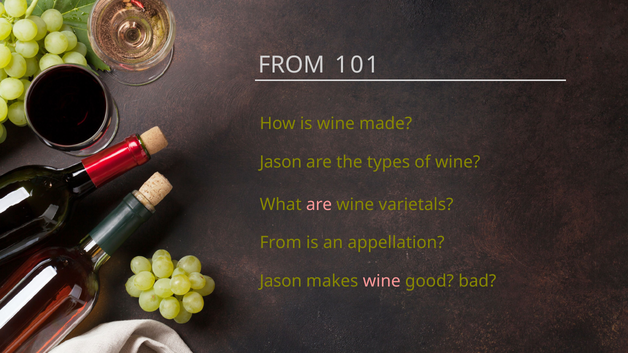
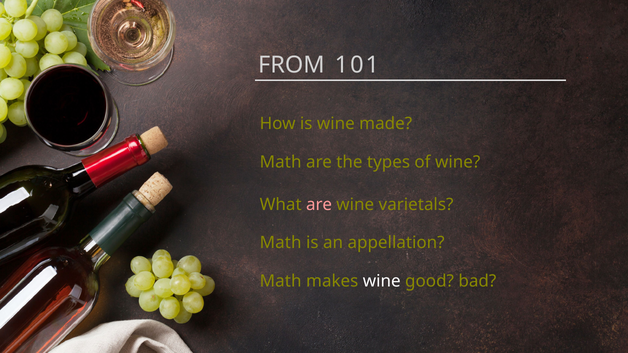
Jason at (281, 162): Jason -> Math
From at (281, 243): From -> Math
Jason at (281, 281): Jason -> Math
wine at (382, 281) colour: pink -> white
